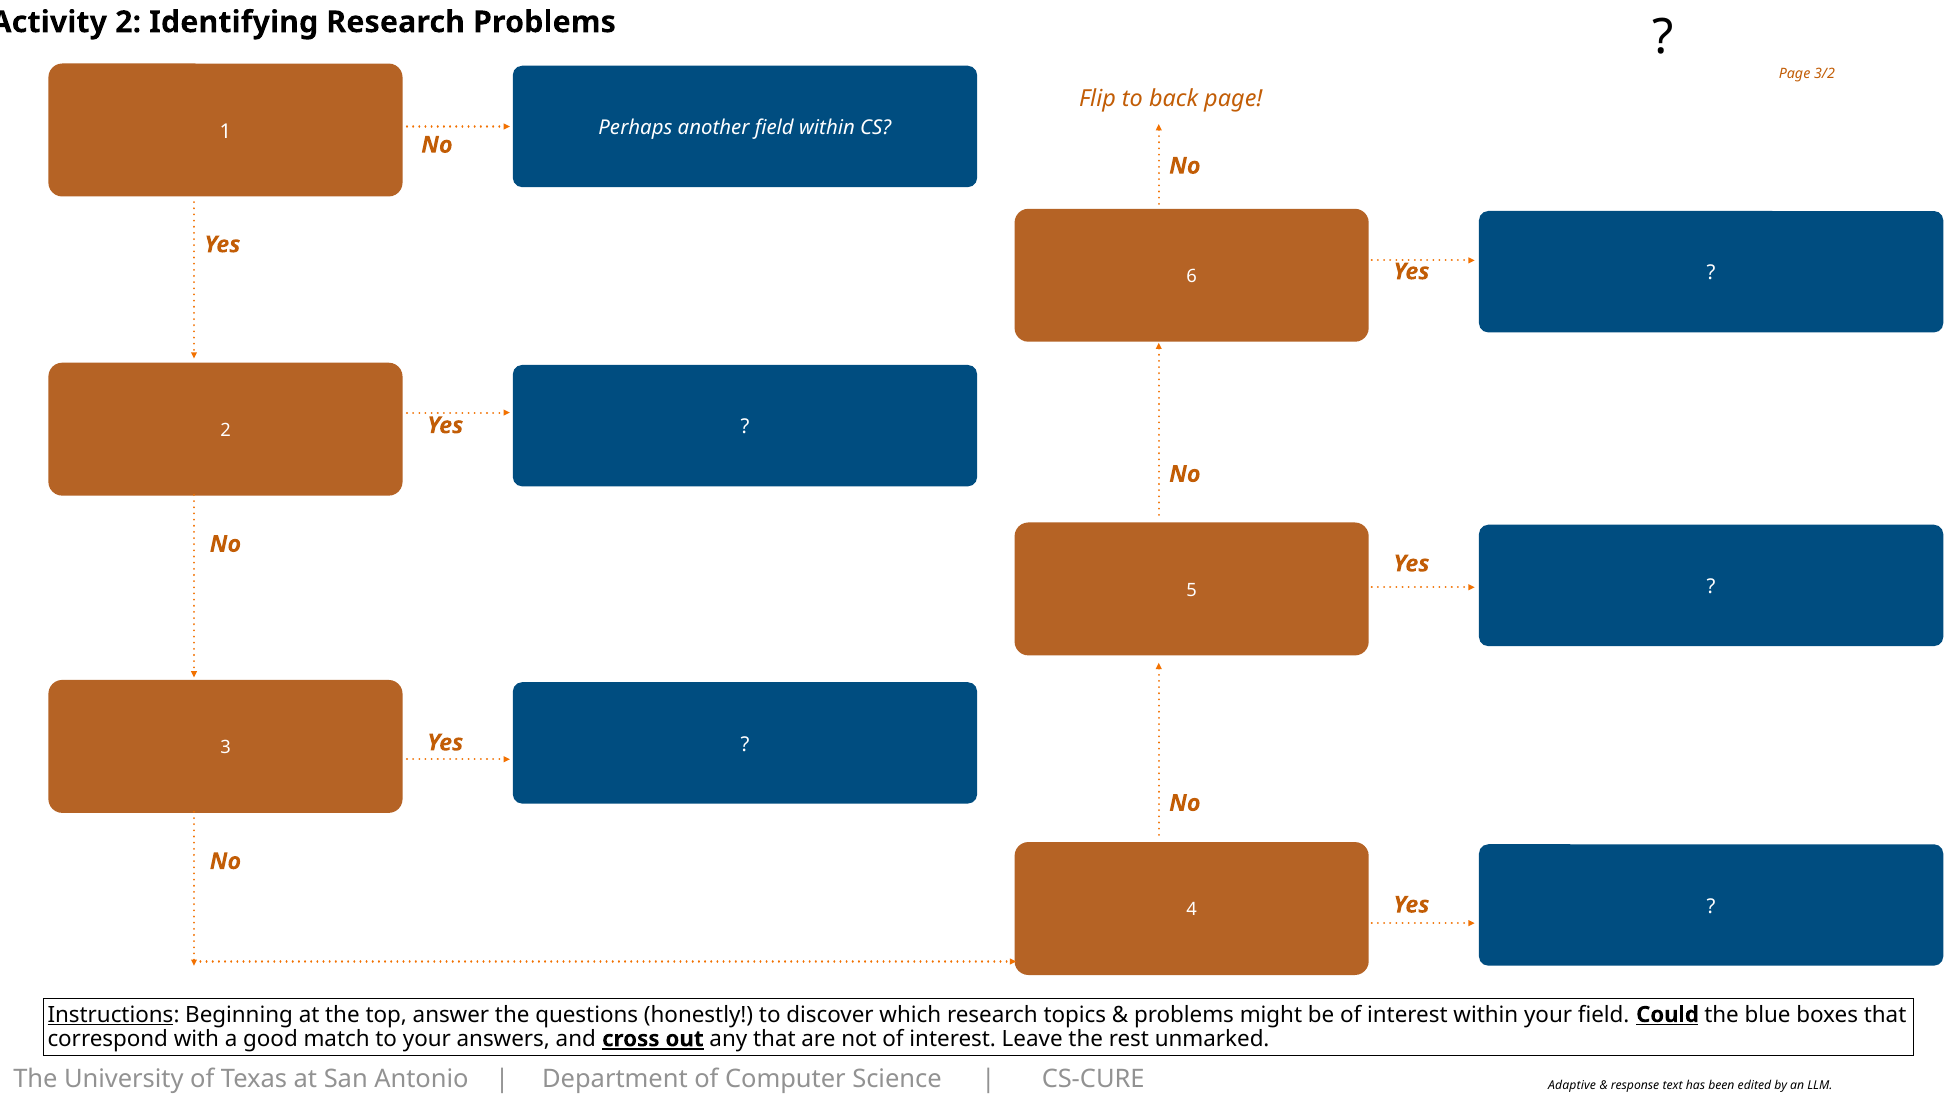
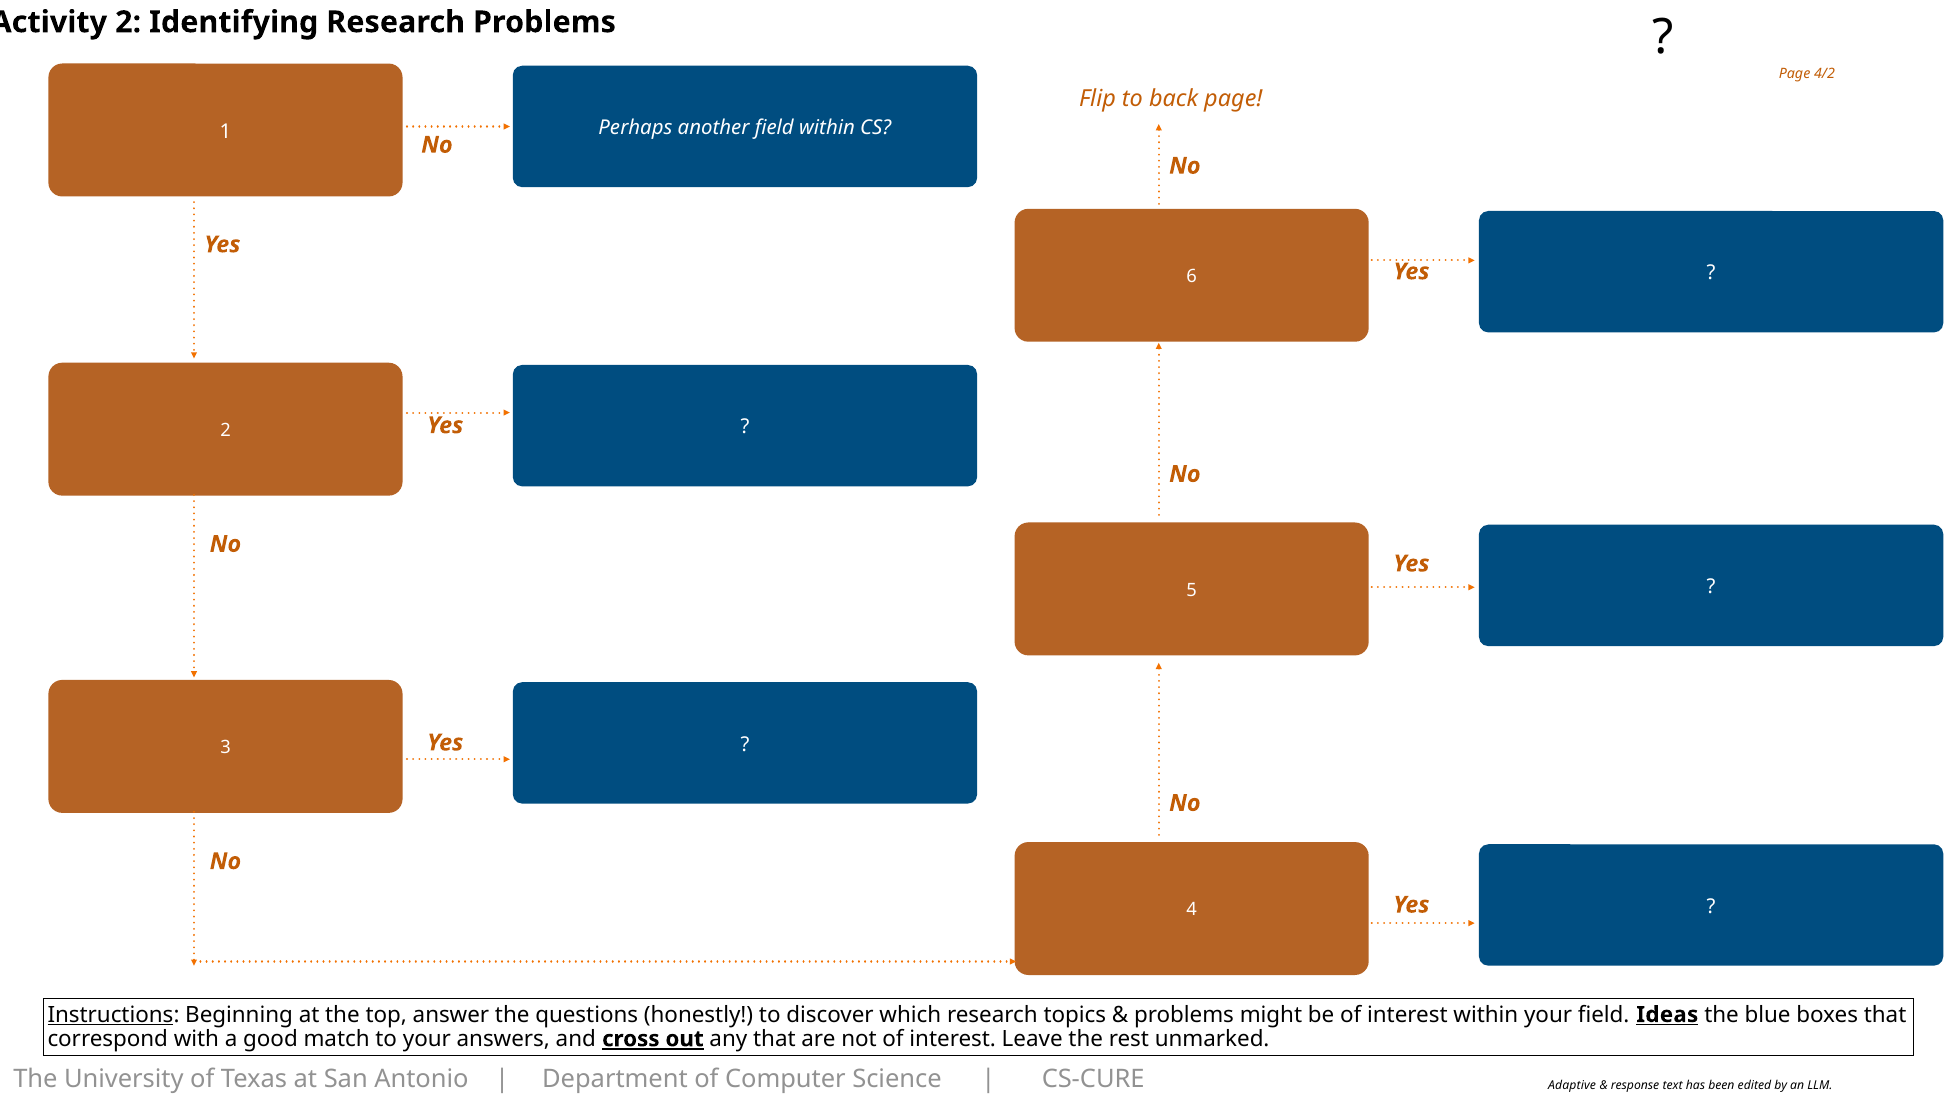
3/2: 3/2 -> 4/2
Could: Could -> Ideas
